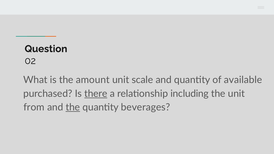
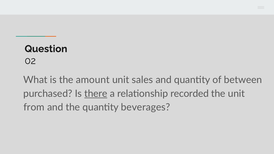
scale: scale -> sales
available: available -> between
including: including -> recorded
the at (73, 107) underline: present -> none
